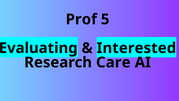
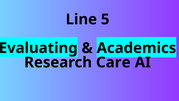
Prof: Prof -> Line
Interested: Interested -> Academics
